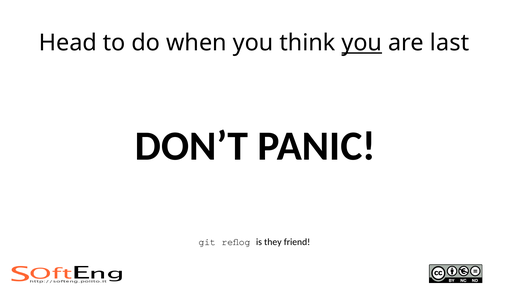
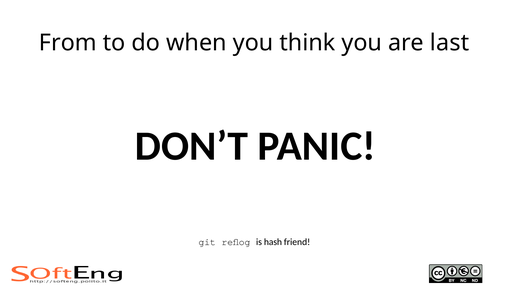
Head: Head -> From
you at (362, 43) underline: present -> none
they: they -> hash
